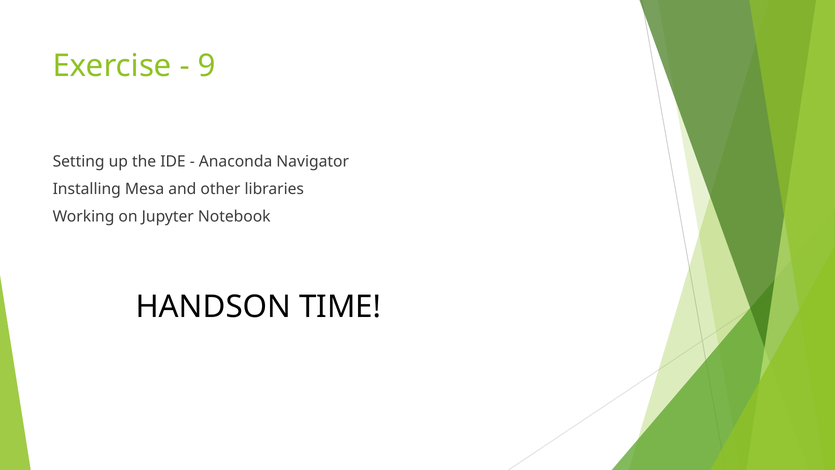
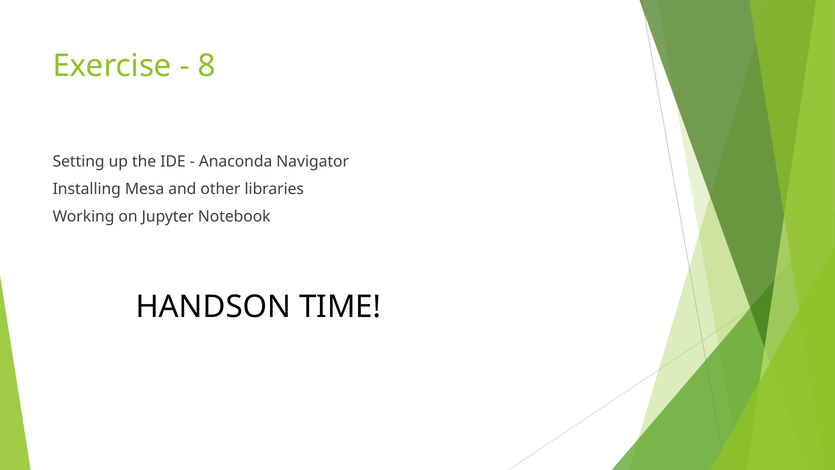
9: 9 -> 8
